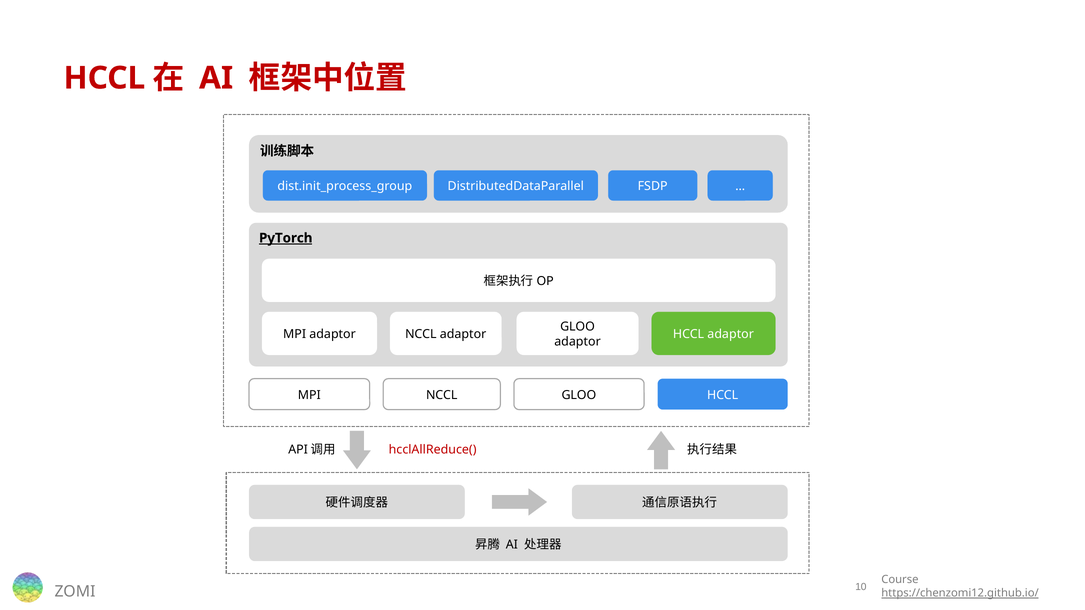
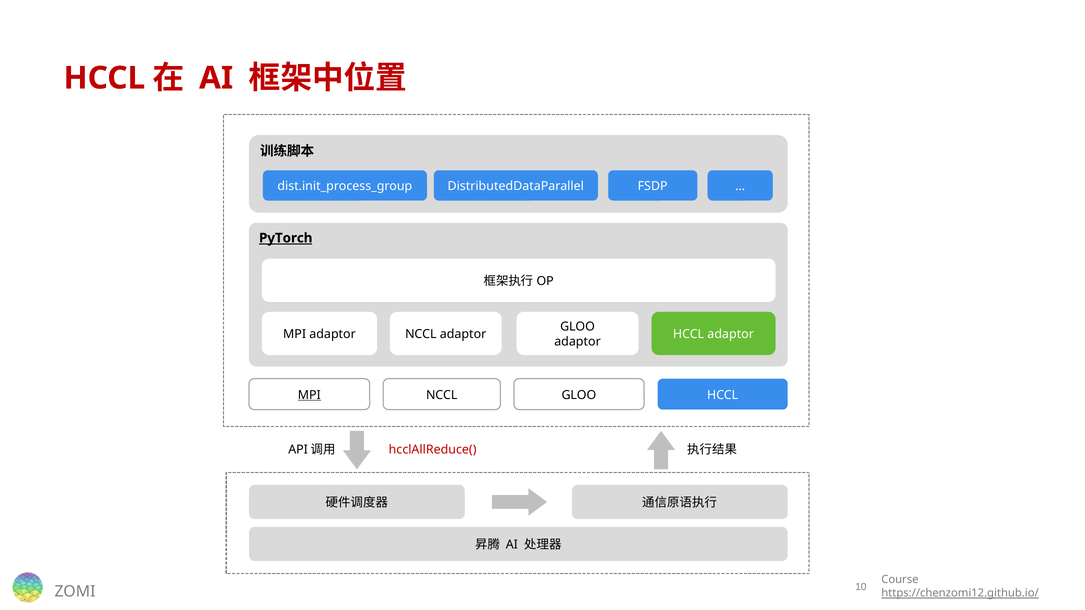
MPI at (309, 395) underline: none -> present
